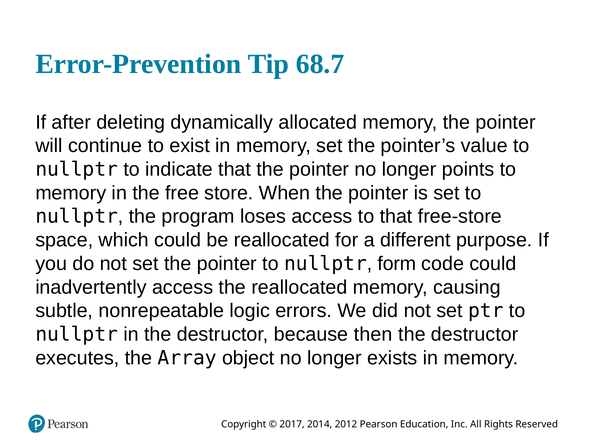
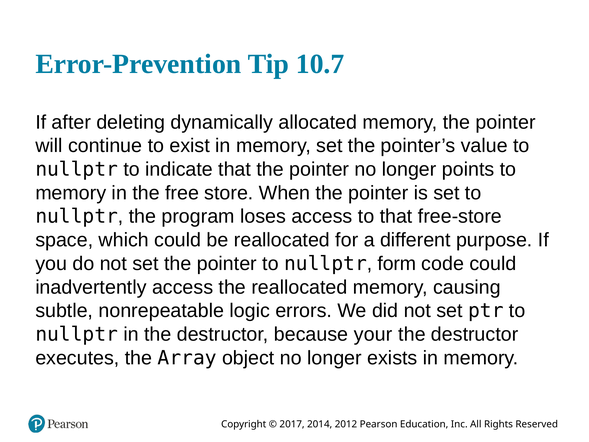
68.7: 68.7 -> 10.7
then: then -> your
